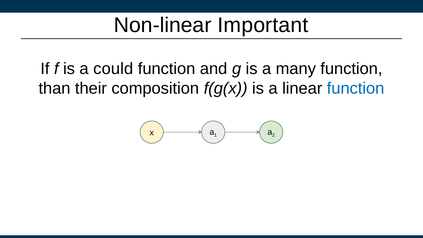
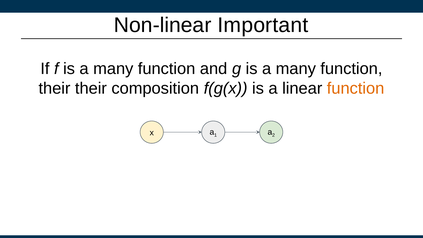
f is a could: could -> many
than at (54, 88): than -> their
function at (356, 88) colour: blue -> orange
